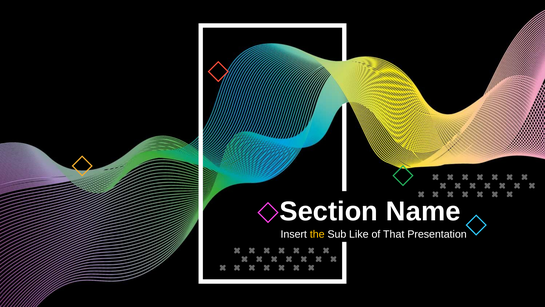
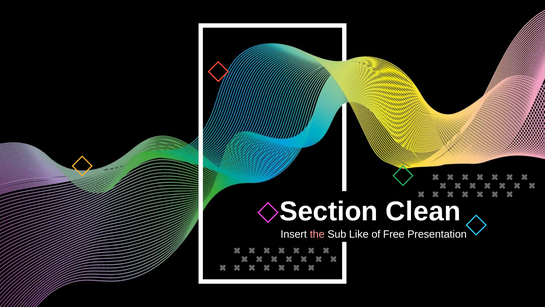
Name: Name -> Clean
the colour: yellow -> pink
That: That -> Free
